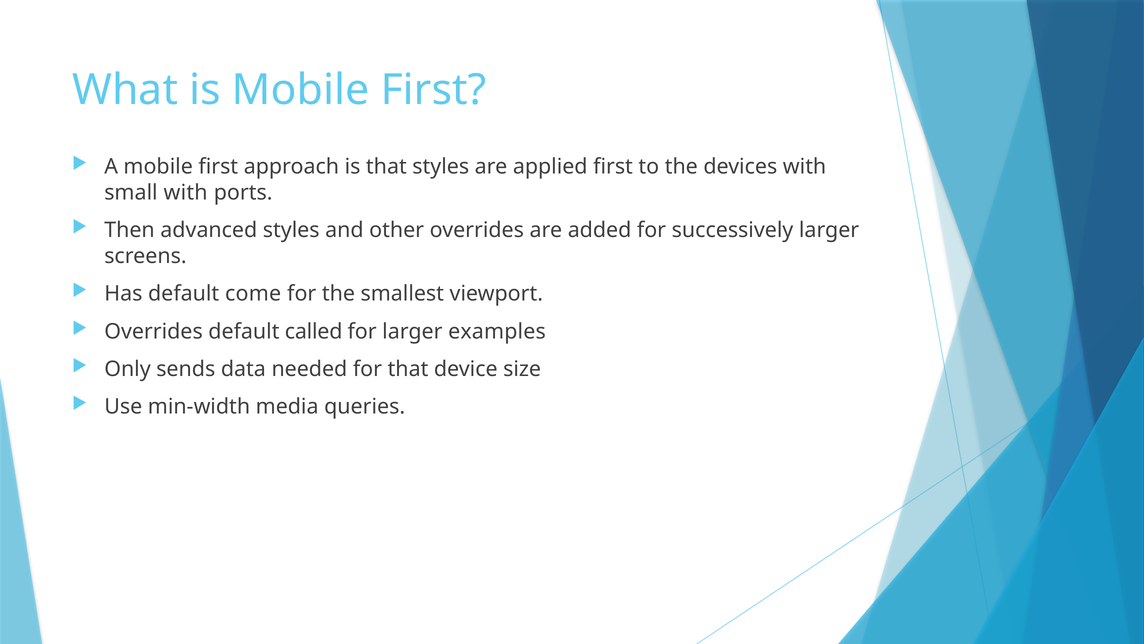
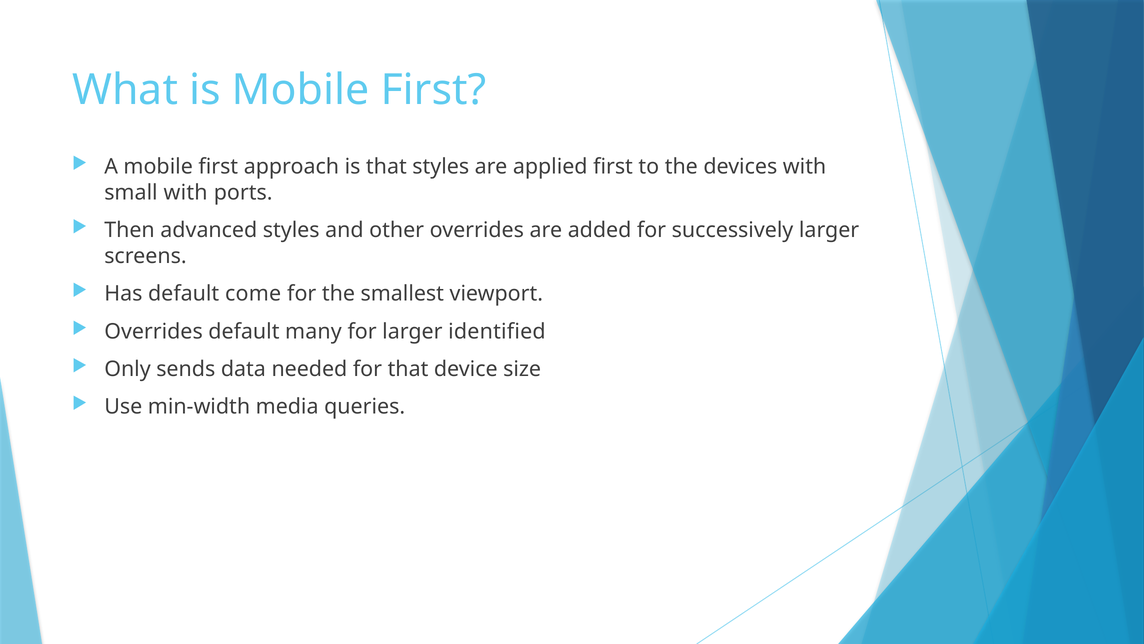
called: called -> many
examples: examples -> identified
